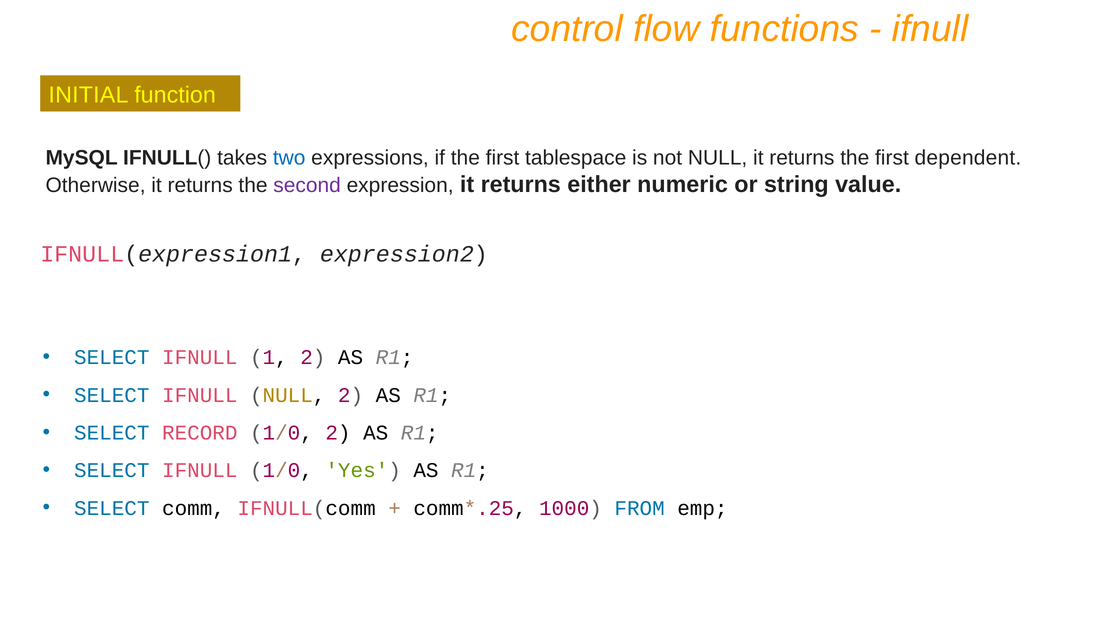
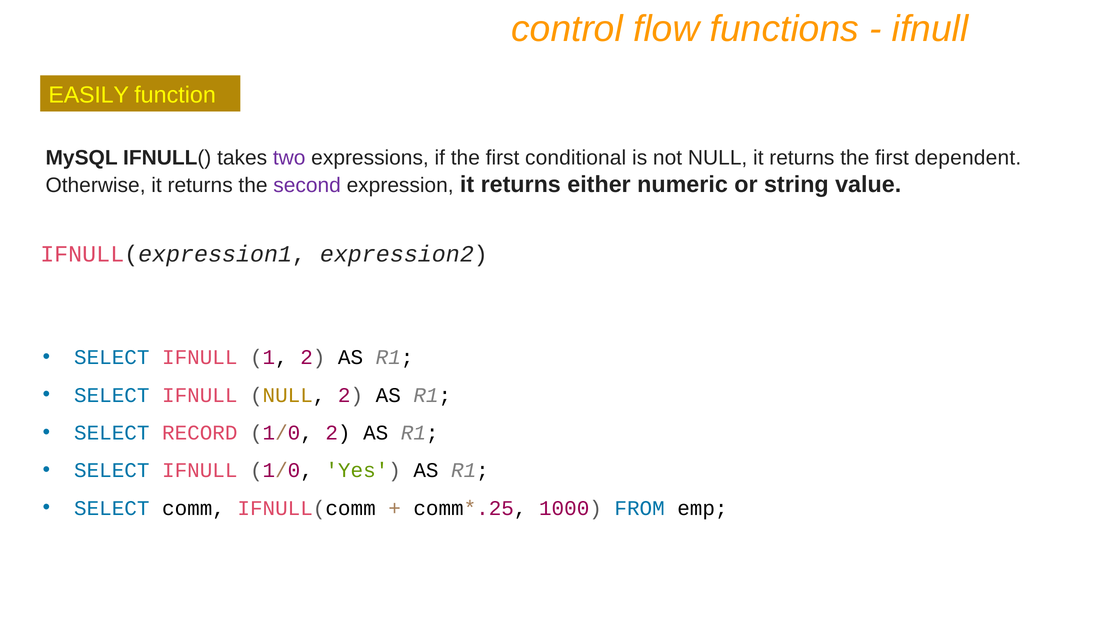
INITIAL: INITIAL -> EASILY
two colour: blue -> purple
tablespace: tablespace -> conditional
